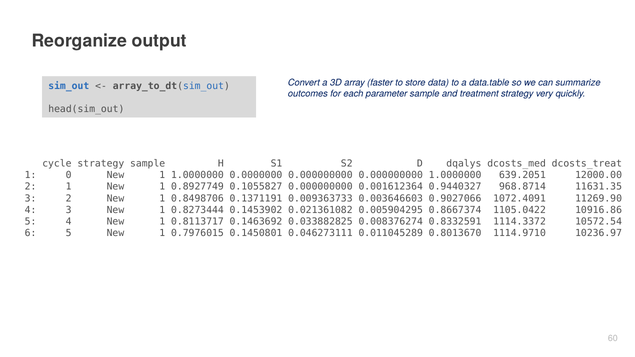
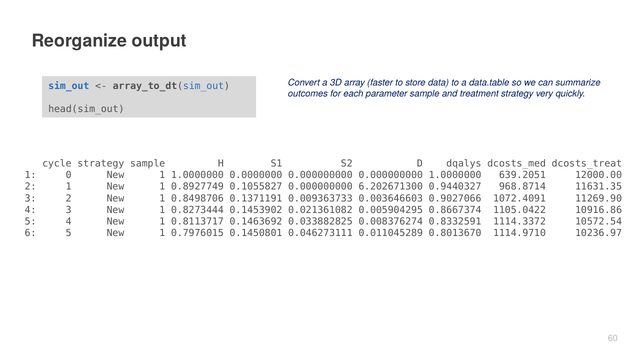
0.001612364: 0.001612364 -> 6.202671300
